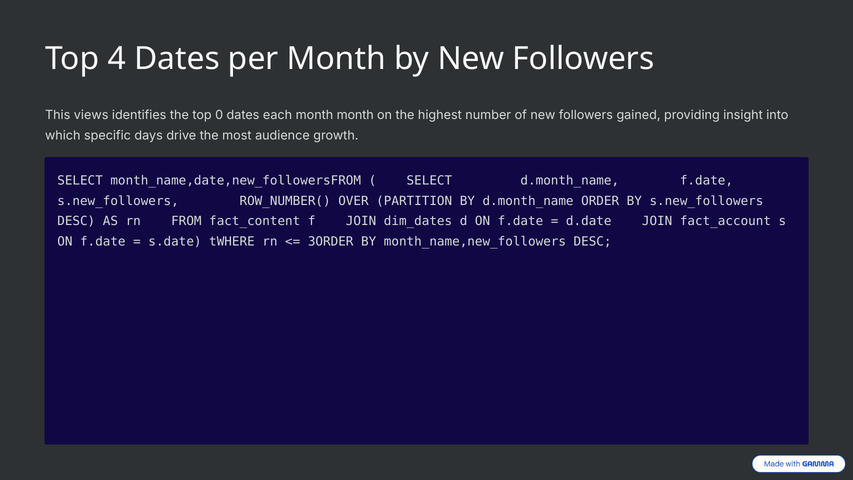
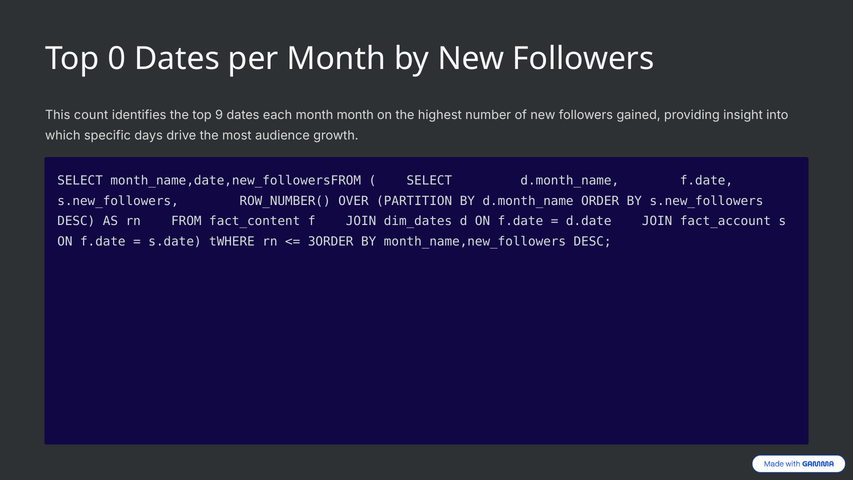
4: 4 -> 0
views: views -> count
0: 0 -> 9
